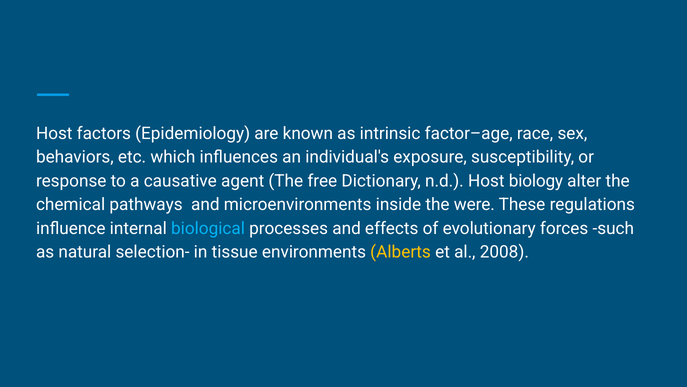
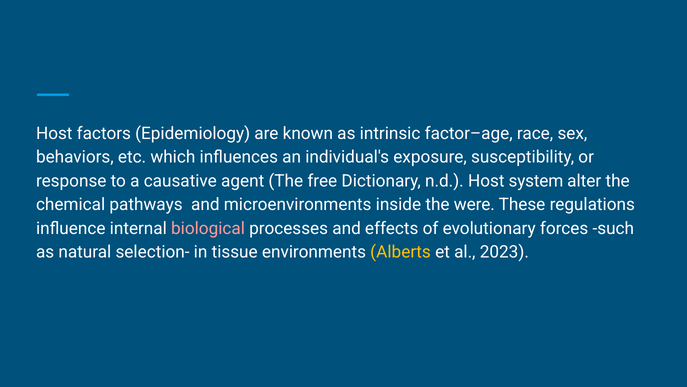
biology: biology -> system
biological colour: light blue -> pink
2008: 2008 -> 2023
